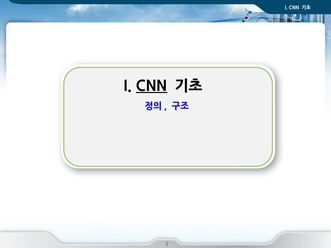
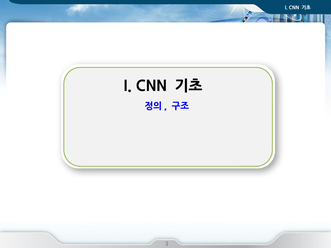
CNN at (152, 86) underline: present -> none
